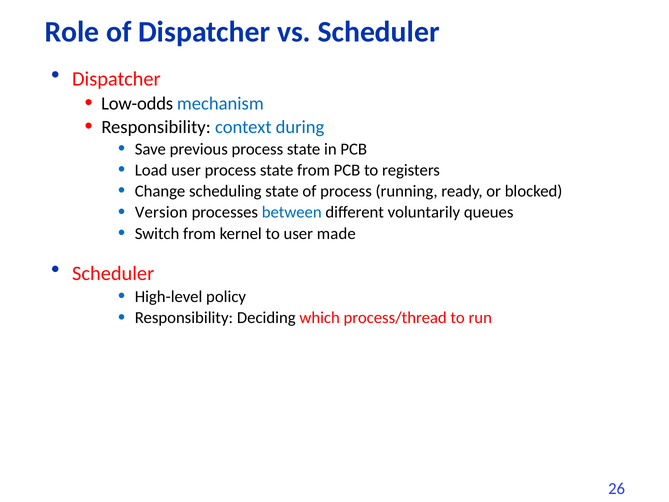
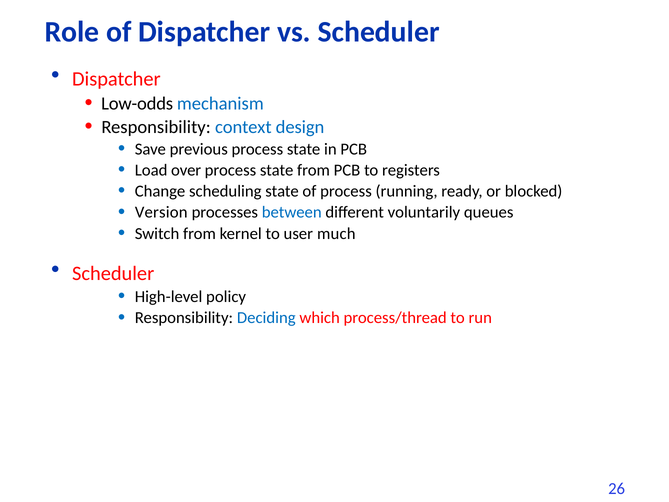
during: during -> design
Load user: user -> over
made: made -> much
Deciding colour: black -> blue
